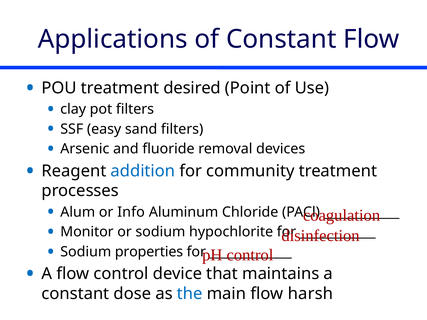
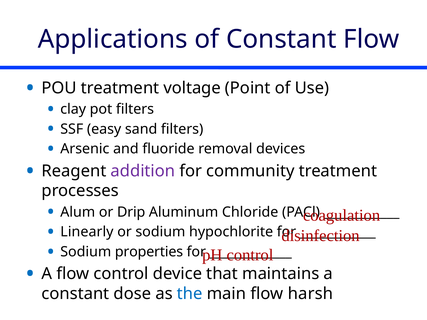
desired: desired -> voltage
addition colour: blue -> purple
Info: Info -> Drip
Monitor: Monitor -> Linearly
